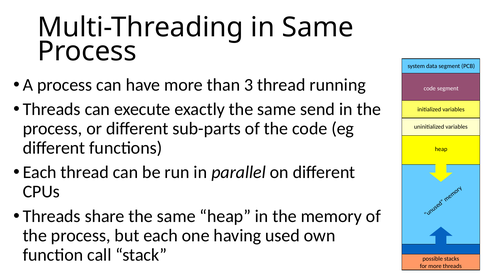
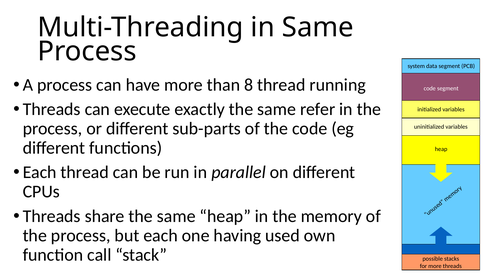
3: 3 -> 8
send: send -> refer
